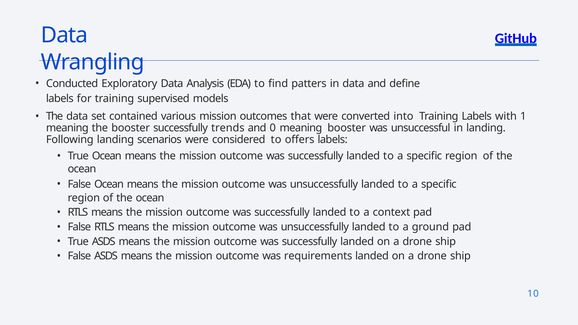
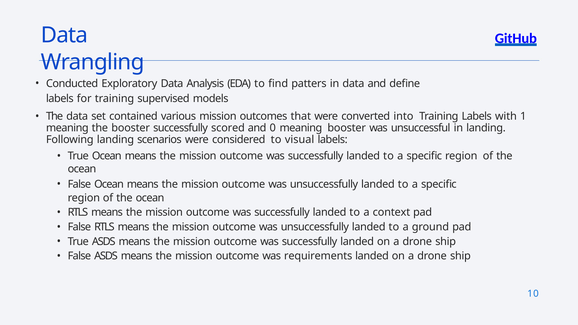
trends: trends -> scored
offers: offers -> visual
